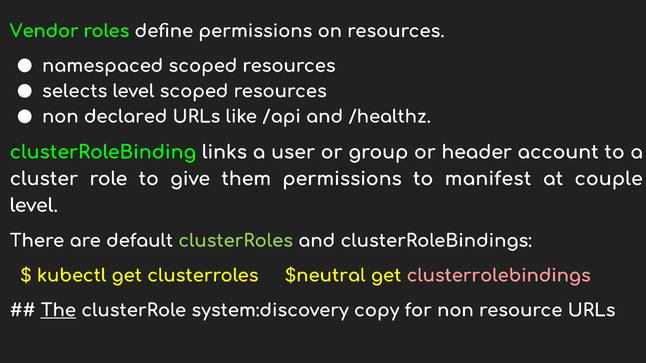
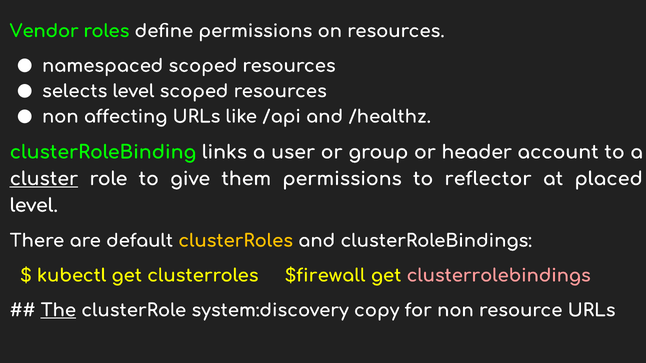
declared: declared -> affecting
cluster underline: none -> present
manifest: manifest -> reflector
couple: couple -> placed
clusterRoles at (236, 241) colour: light green -> yellow
$neutral: $neutral -> $firewall
